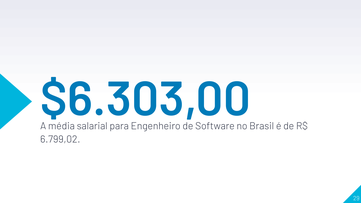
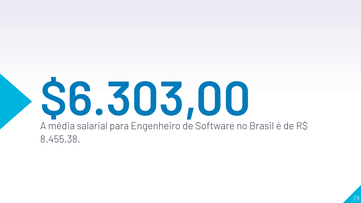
6.799,02: 6.799,02 -> 8.455,38
